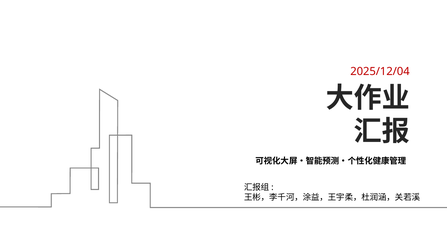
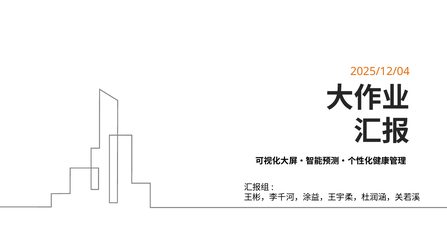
2025/12/04 colour: red -> orange
